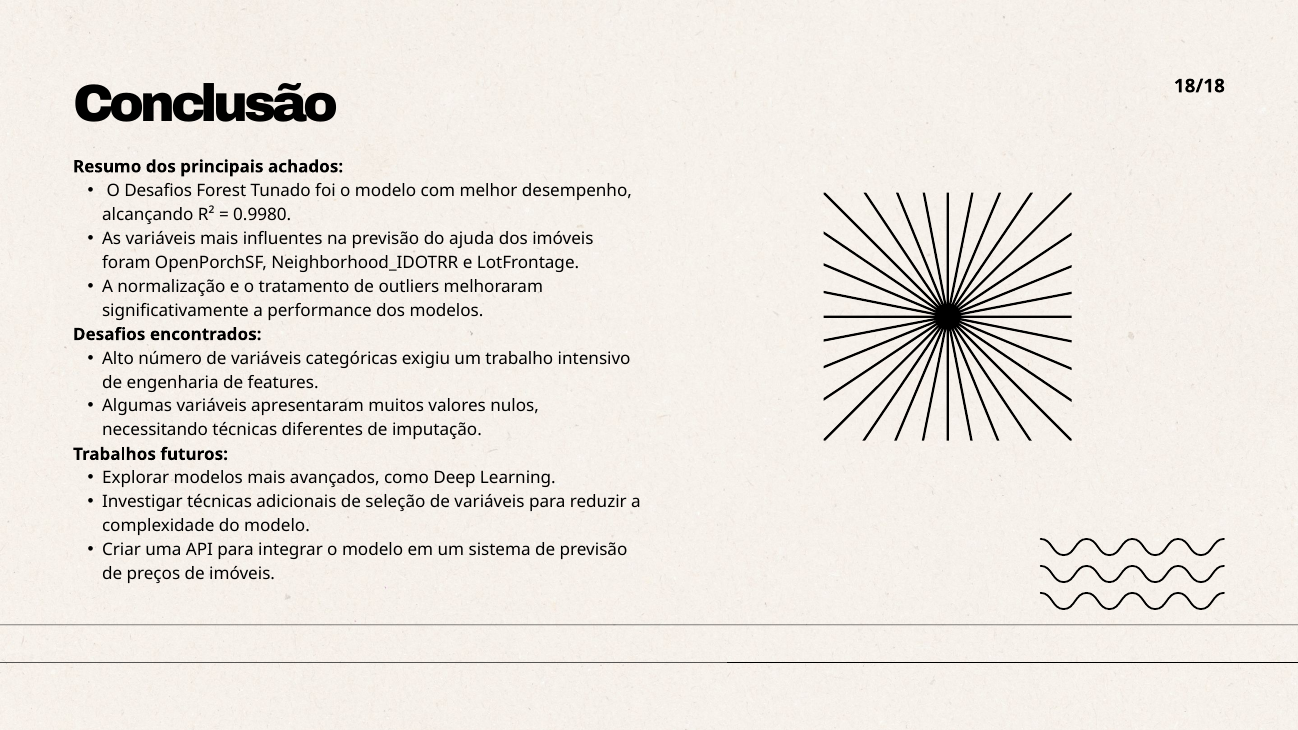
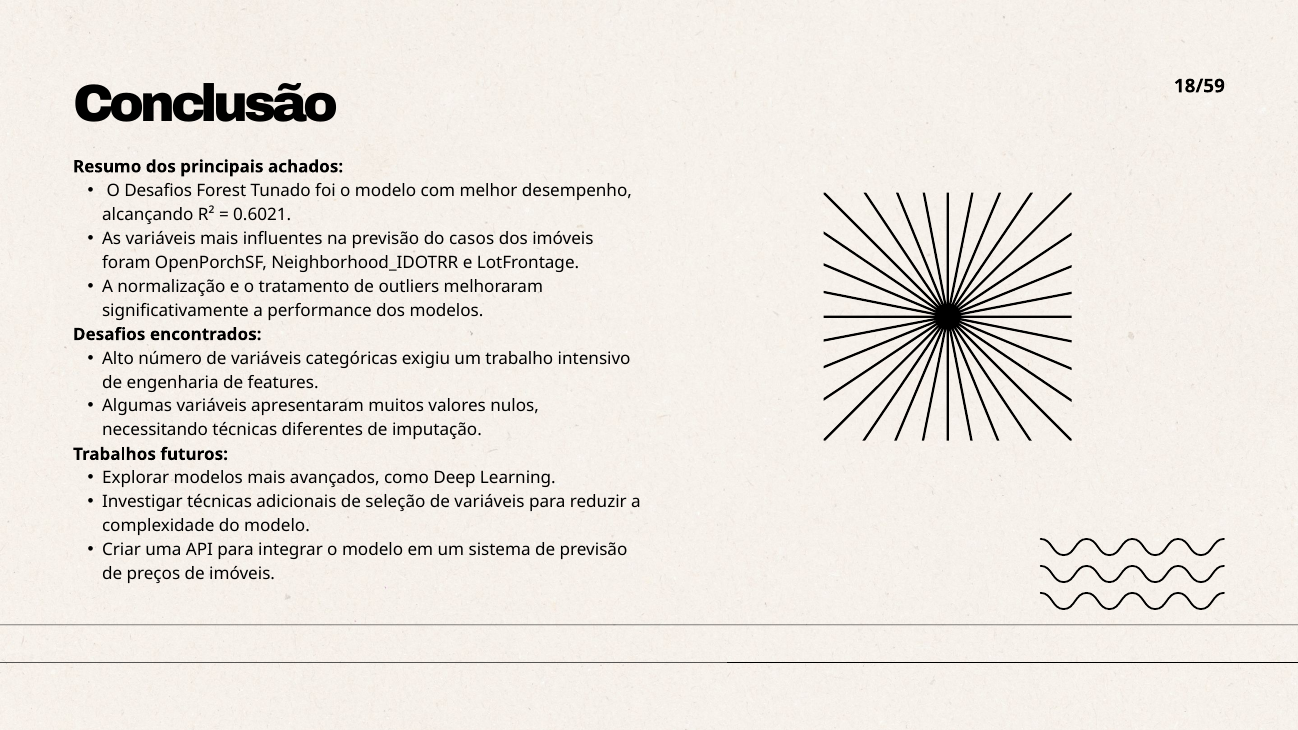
18/18: 18/18 -> 18/59
0.9980: 0.9980 -> 0.6021
ajuda: ajuda -> casos
